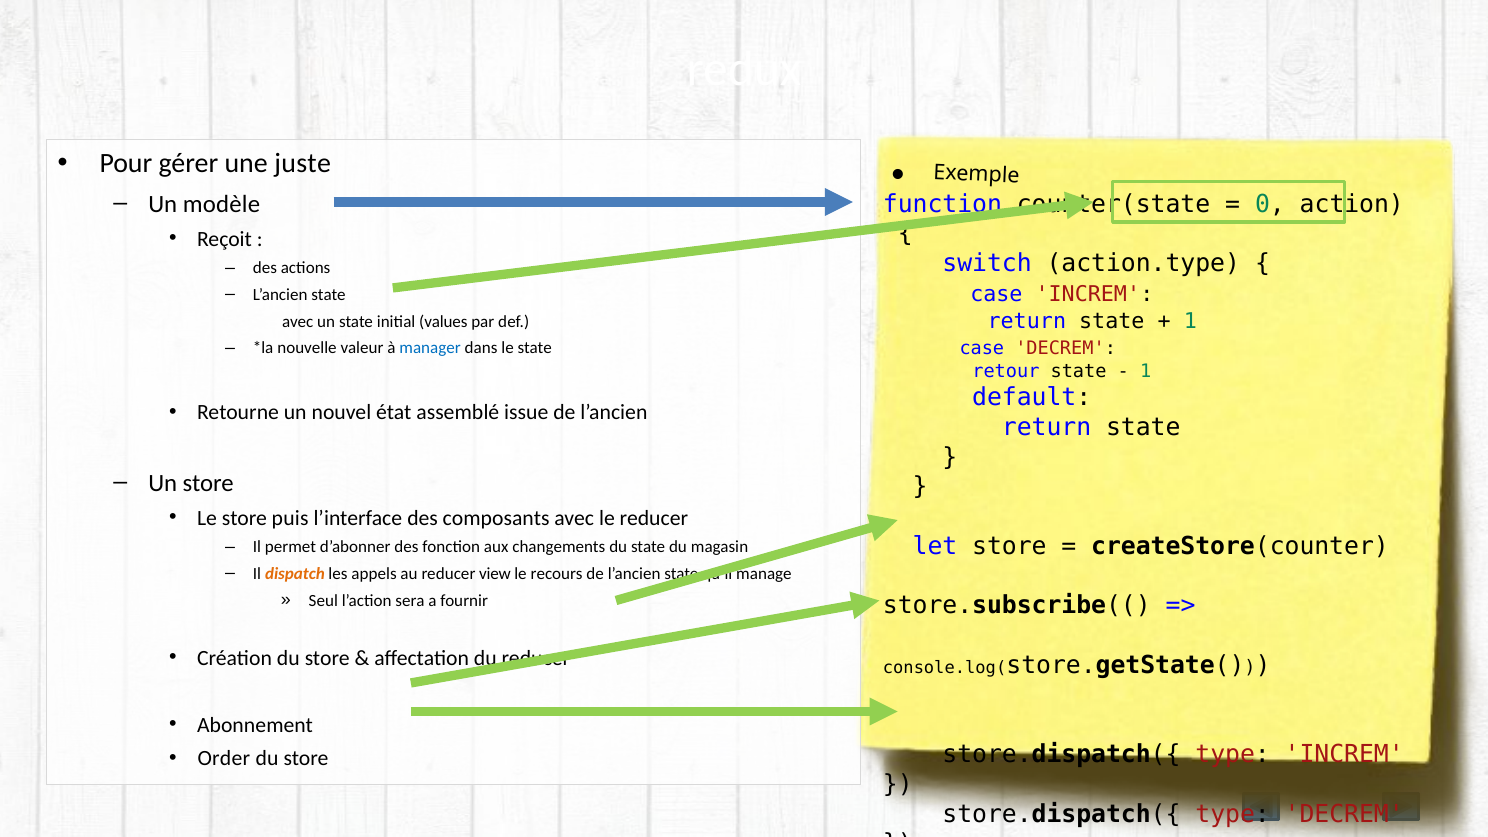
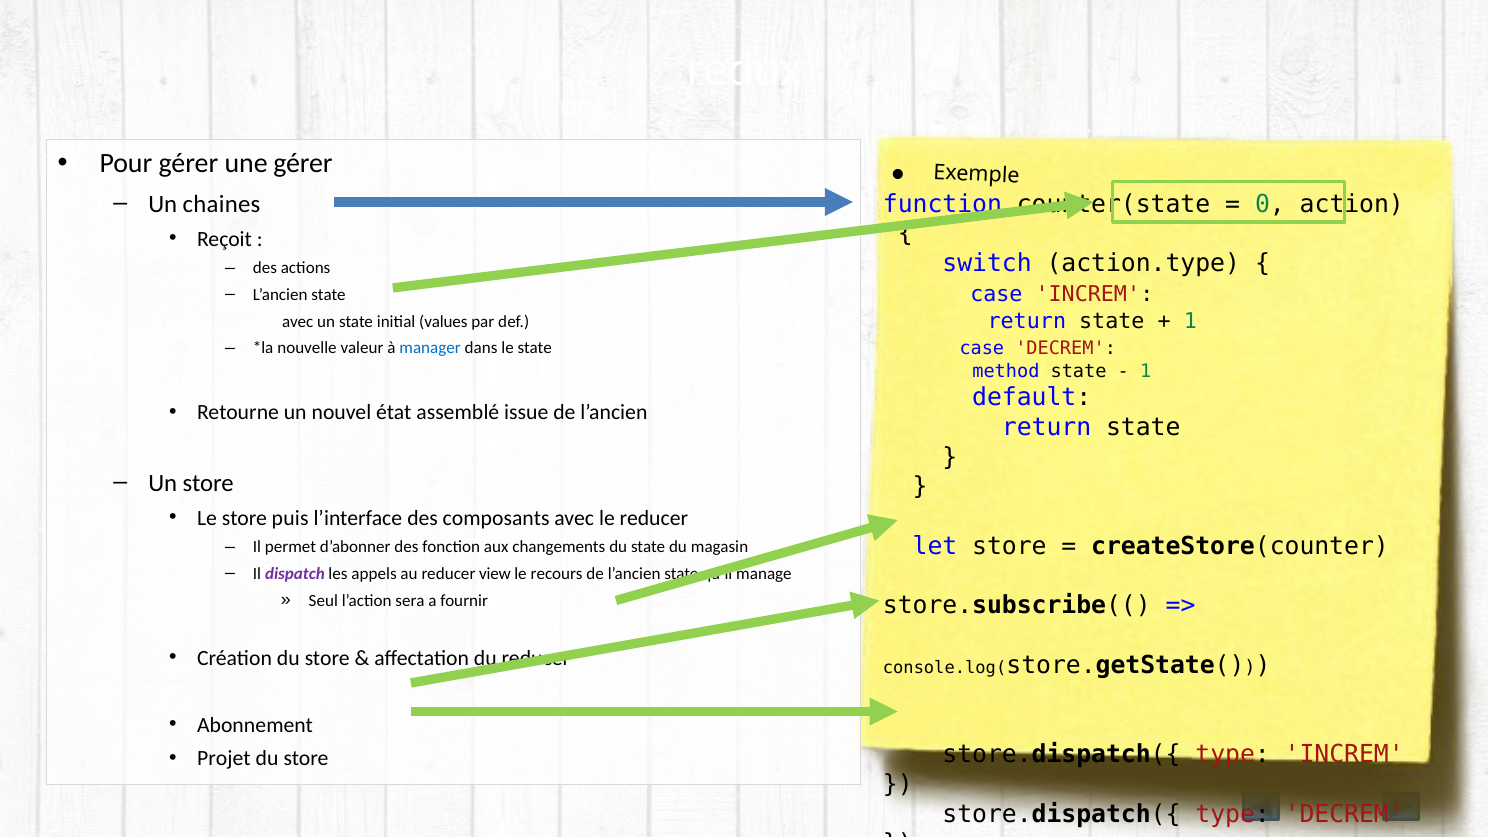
une juste: juste -> gérer
modèle: modèle -> chaines
retour: retour -> method
dispatch colour: orange -> purple
Order: Order -> Projet
